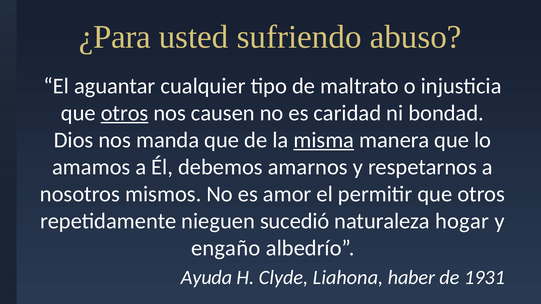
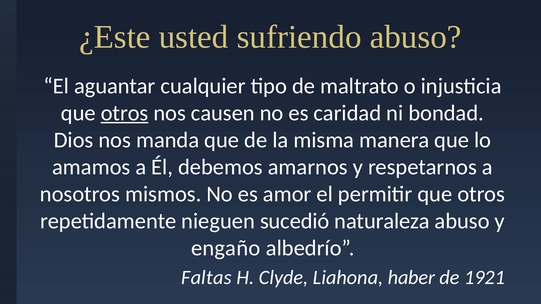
¿Para: ¿Para -> ¿Este
misma underline: present -> none
naturaleza hogar: hogar -> abuso
Ayuda: Ayuda -> Faltas
1931: 1931 -> 1921
